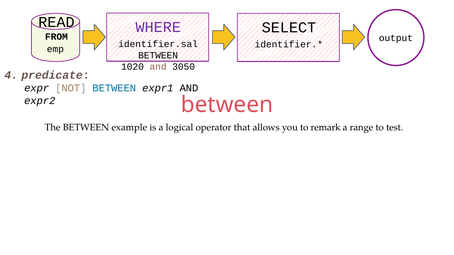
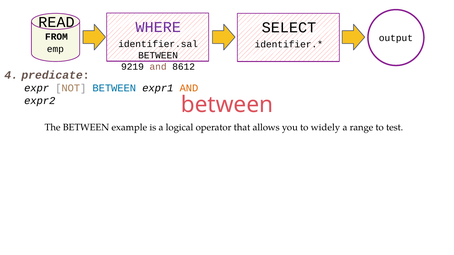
1020: 1020 -> 9219
3050: 3050 -> 8612
AND at (189, 88) colour: black -> orange
remark: remark -> widely
